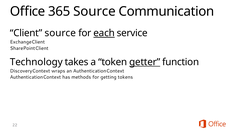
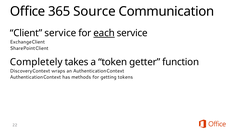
Client source: source -> service
Technology: Technology -> Completely
getter underline: present -> none
